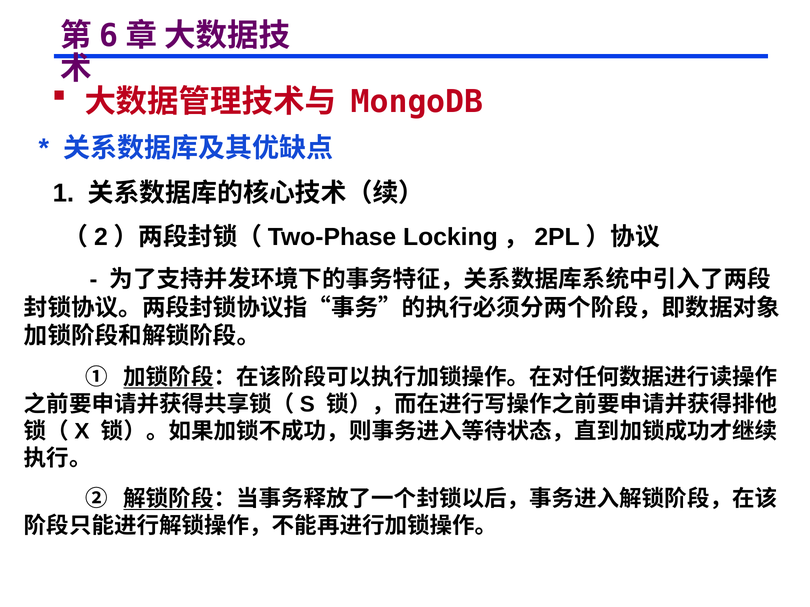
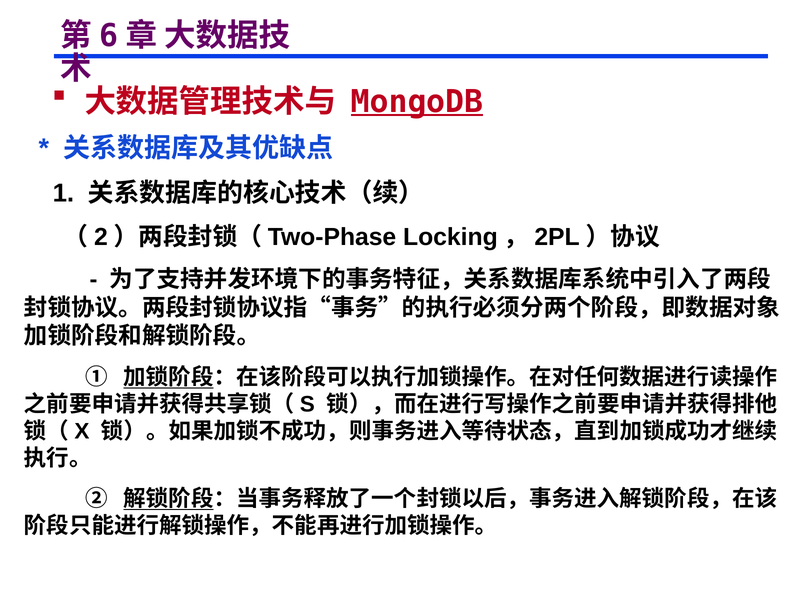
MongoDB underline: none -> present
